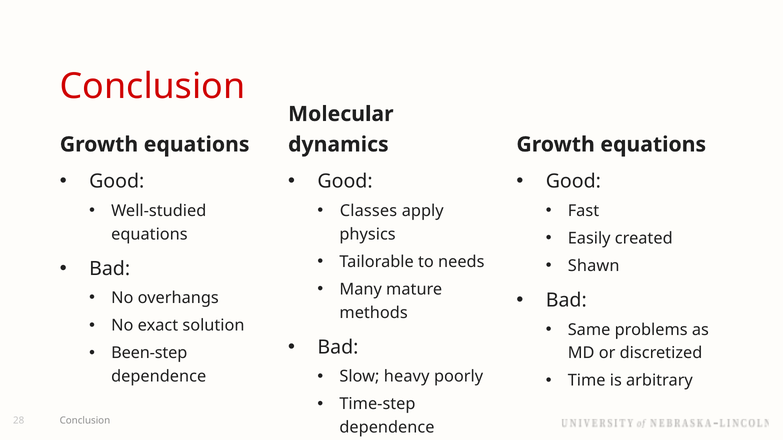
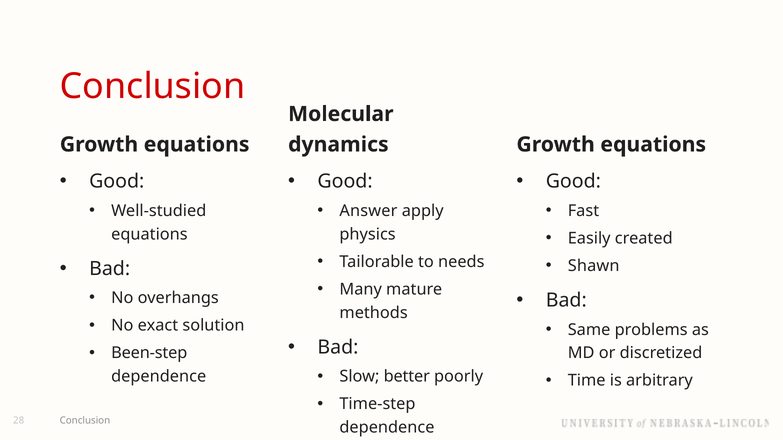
Classes: Classes -> Answer
heavy: heavy -> better
